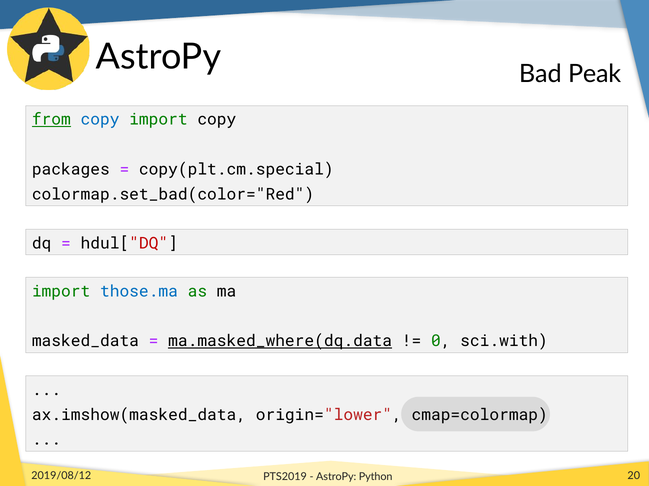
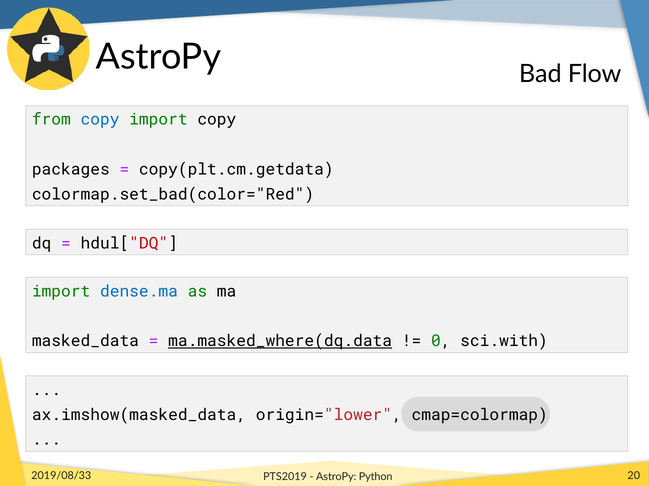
Peak: Peak -> Flow
from underline: present -> none
copy(plt.cm.special: copy(plt.cm.special -> copy(plt.cm.getdata
those.ma: those.ma -> dense.ma
2019/08/12: 2019/08/12 -> 2019/08/33
